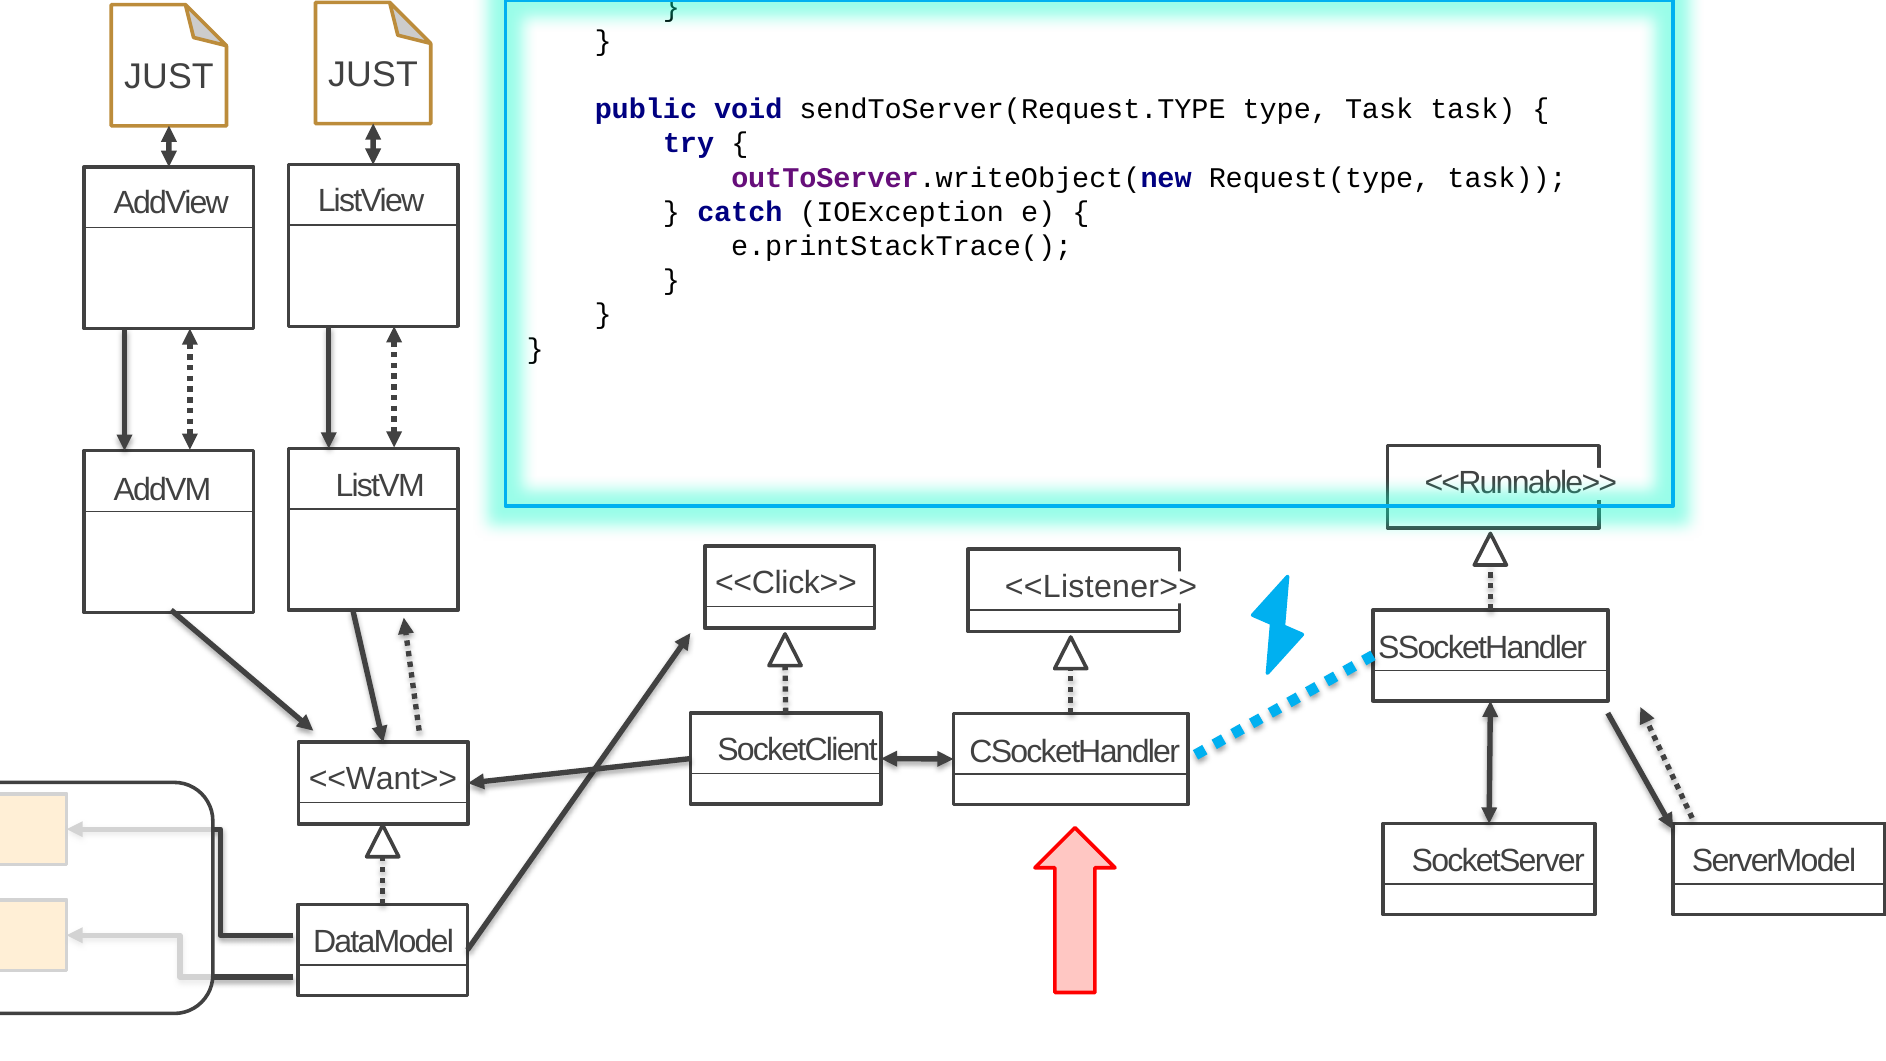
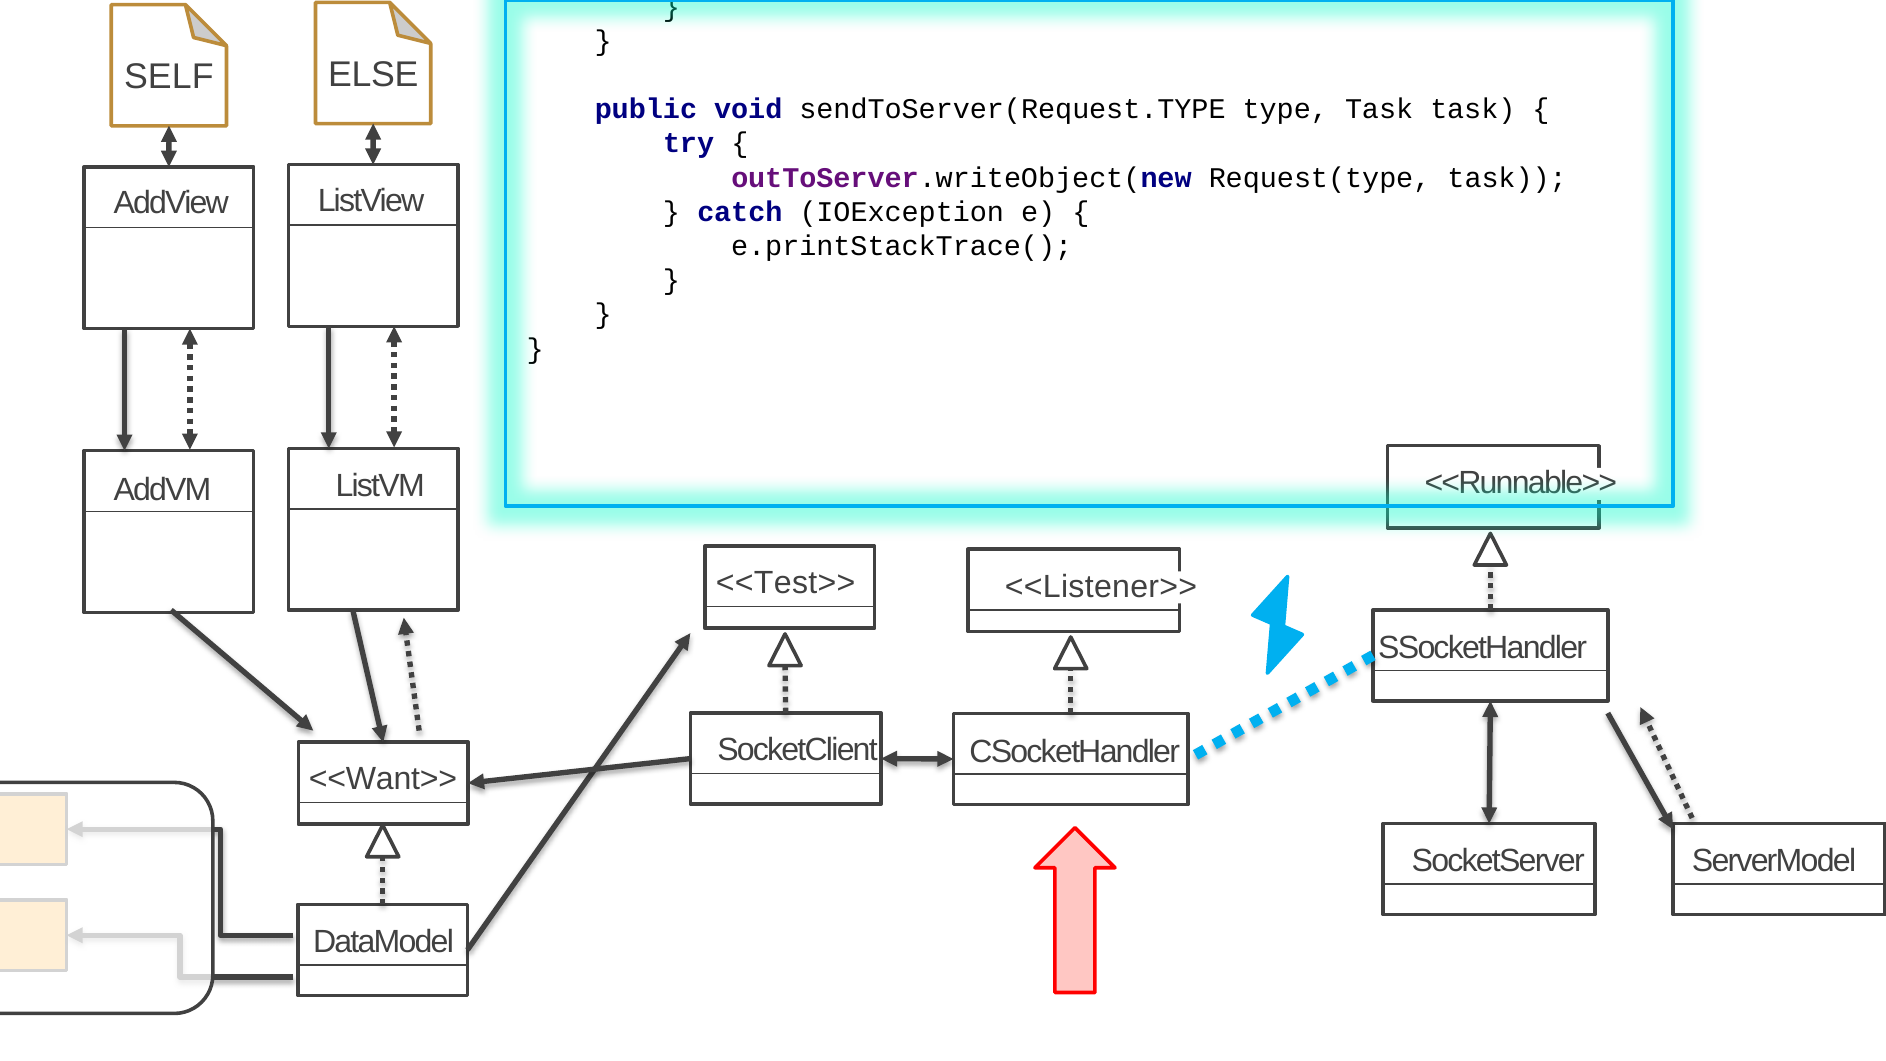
JUST at (373, 75): JUST -> ELSE
JUST at (169, 77): JUST -> SELF
<<Click>>: <<Click>> -> <<Test>>
